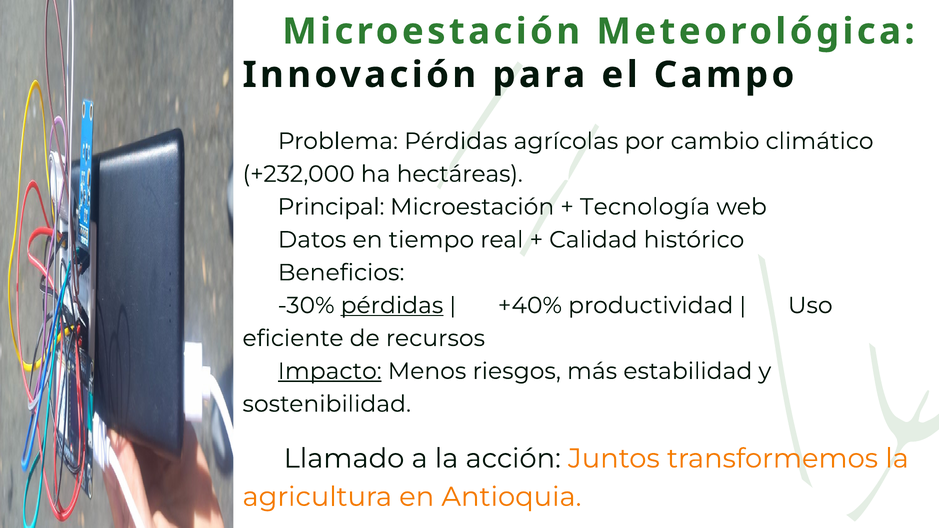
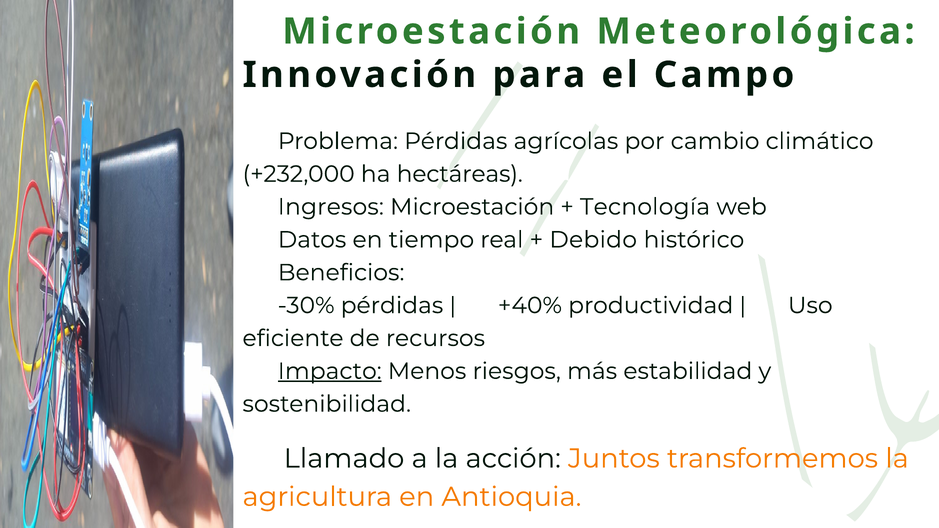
Principal: Principal -> Ingresos
Calidad: Calidad -> Debido
pérdidas at (392, 306) underline: present -> none
